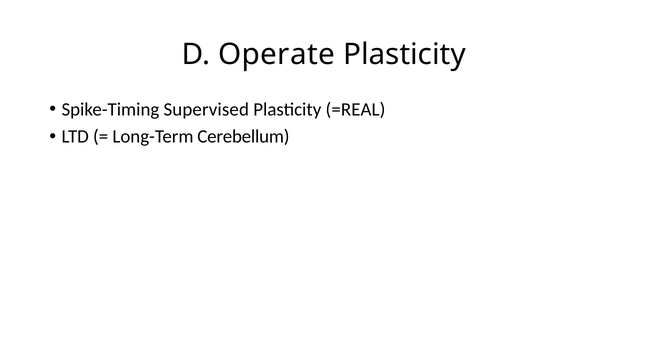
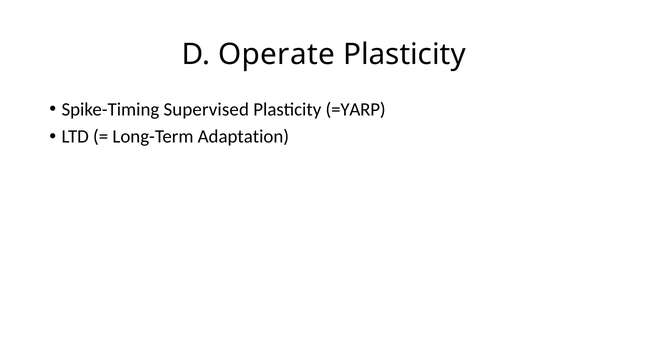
=REAL: =REAL -> =YARP
Cerebellum: Cerebellum -> Adaptation
